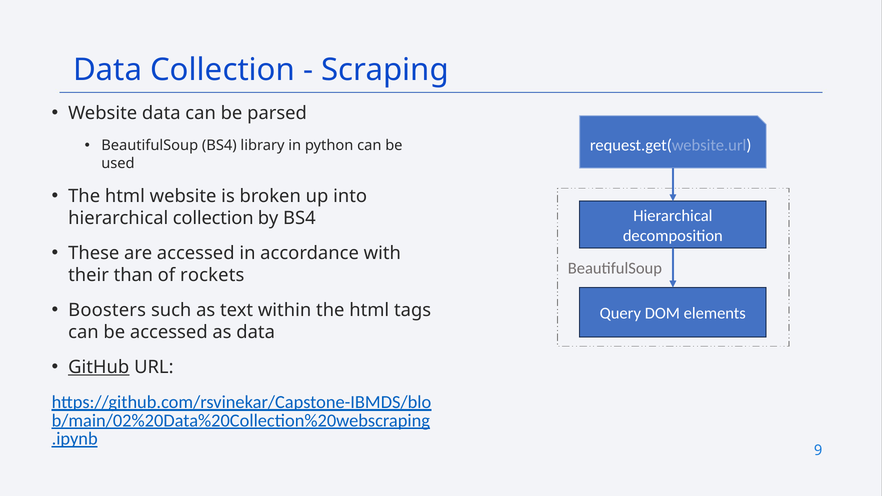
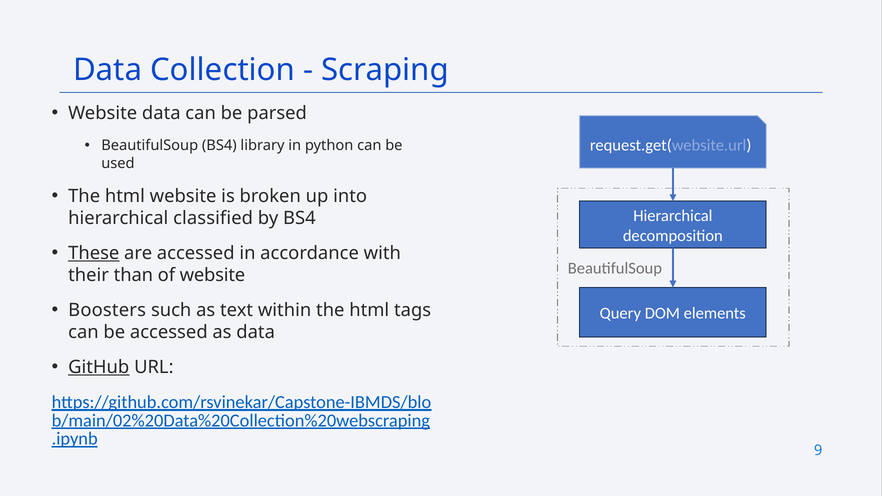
hierarchical collection: collection -> classified
These underline: none -> present
of rockets: rockets -> website
